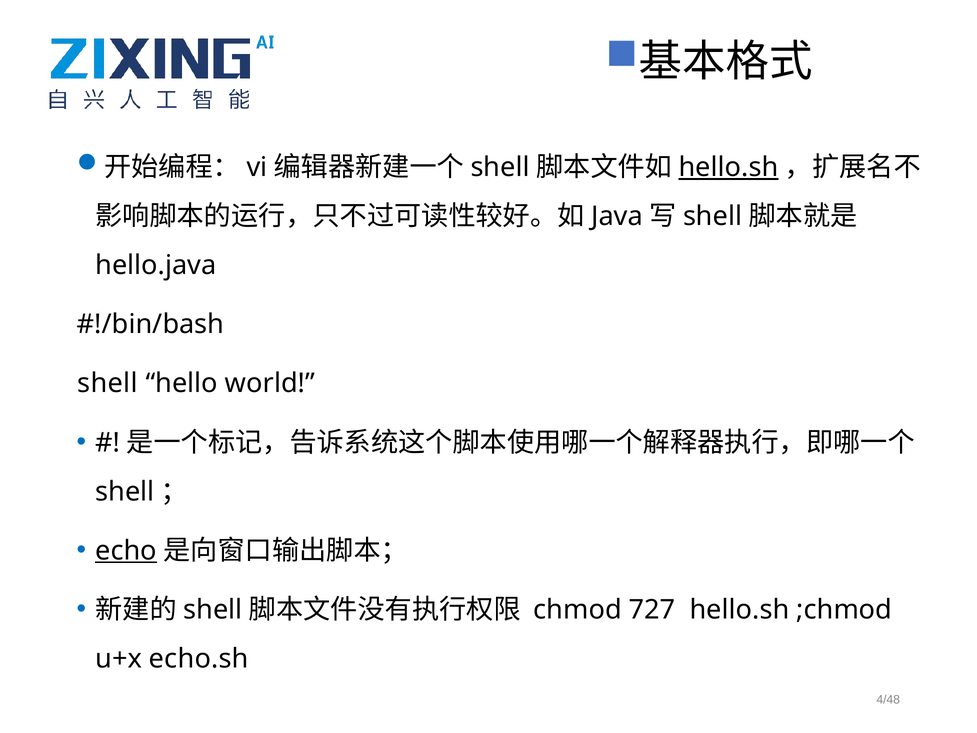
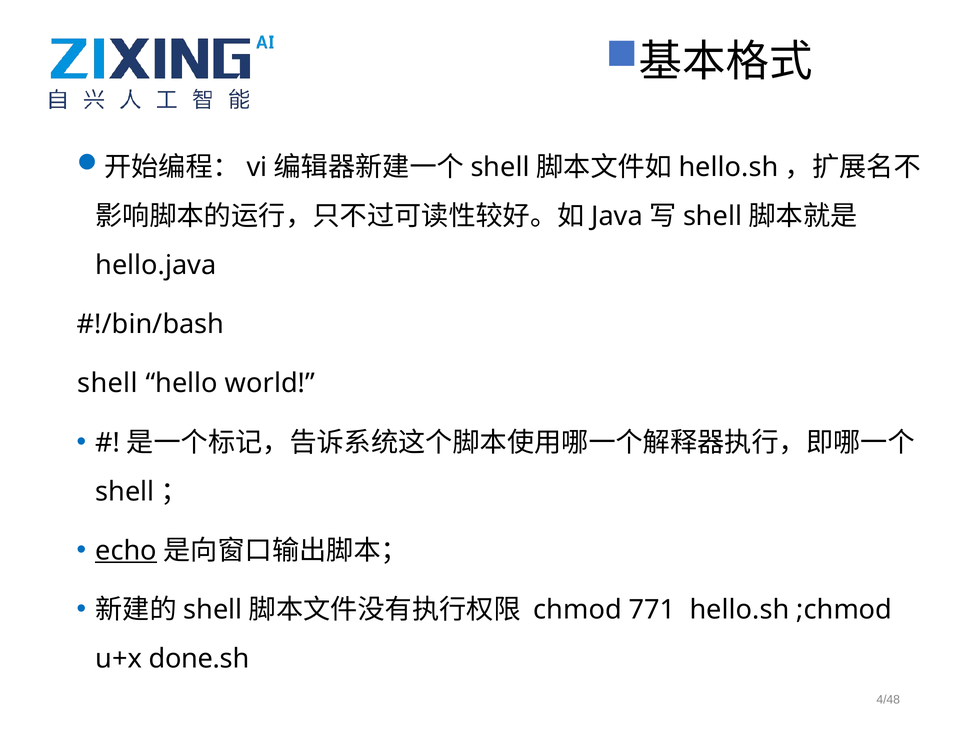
hello.sh at (729, 167) underline: present -> none
727: 727 -> 771
echo.sh: echo.sh -> done.sh
